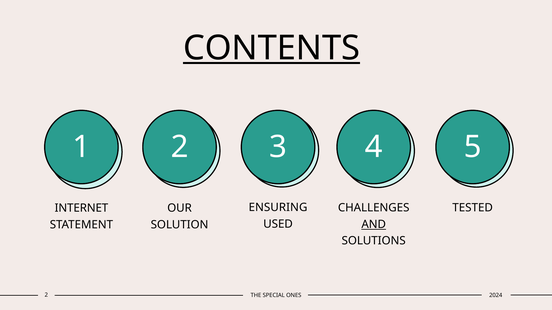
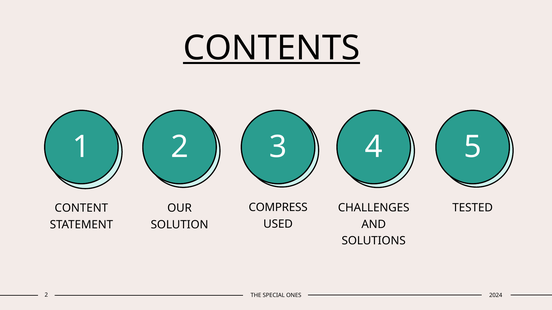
ENSURING: ENSURING -> COMPRESS
INTERNET: INTERNET -> CONTENT
AND underline: present -> none
